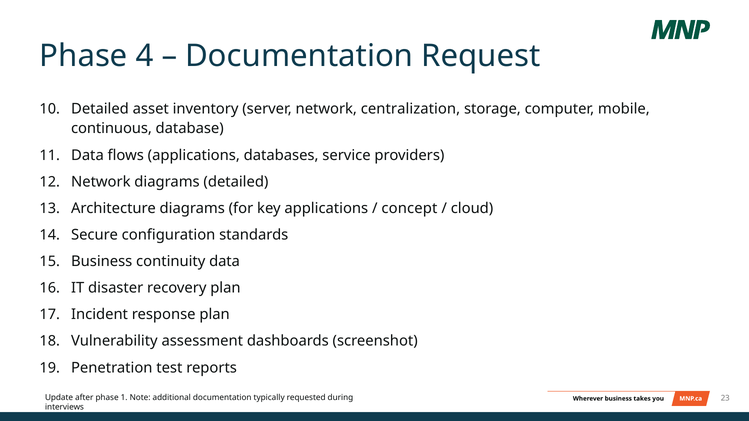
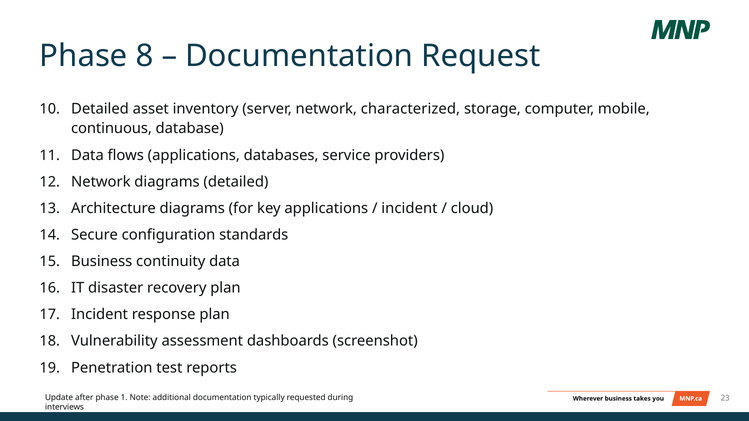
4: 4 -> 8
centralization: centralization -> characterized
concept at (409, 208): concept -> incident
